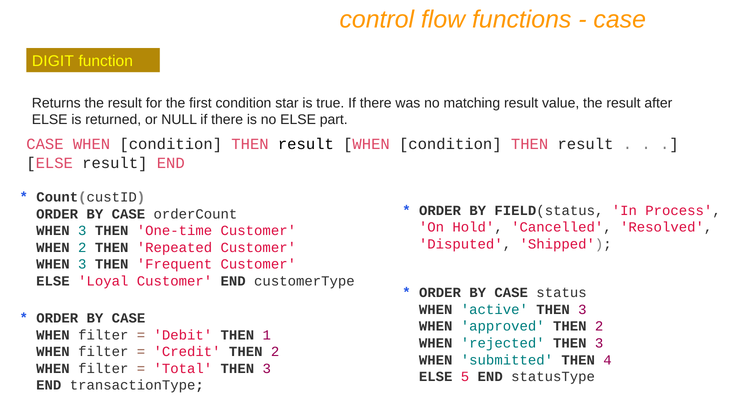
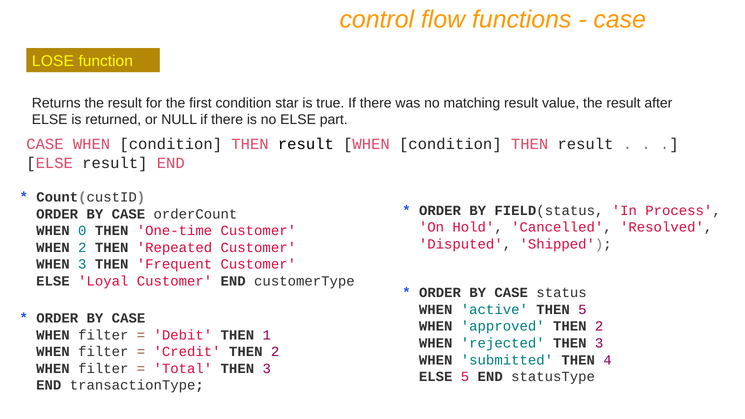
DIGIT: DIGIT -> LOSE
3 at (82, 231): 3 -> 0
active THEN 3: 3 -> 5
